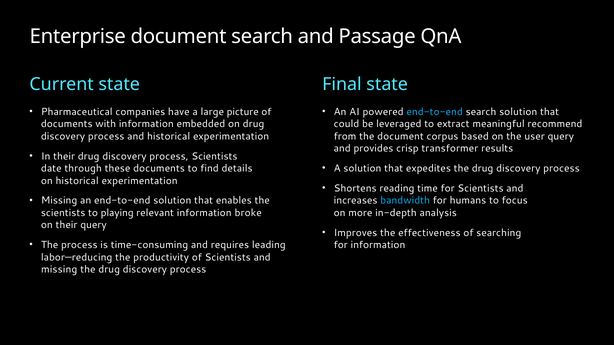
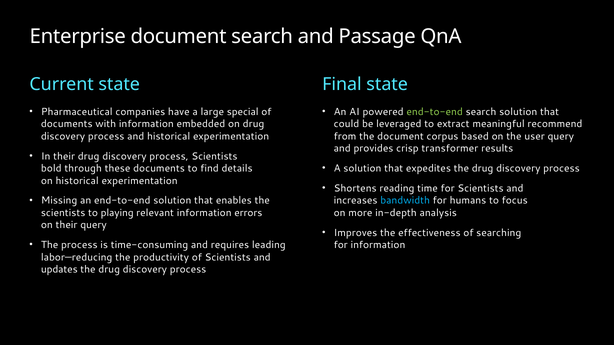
picture: picture -> special
end-to-end at (435, 112) colour: light blue -> light green
date: date -> bold
broke: broke -> errors
missing at (59, 270): missing -> updates
